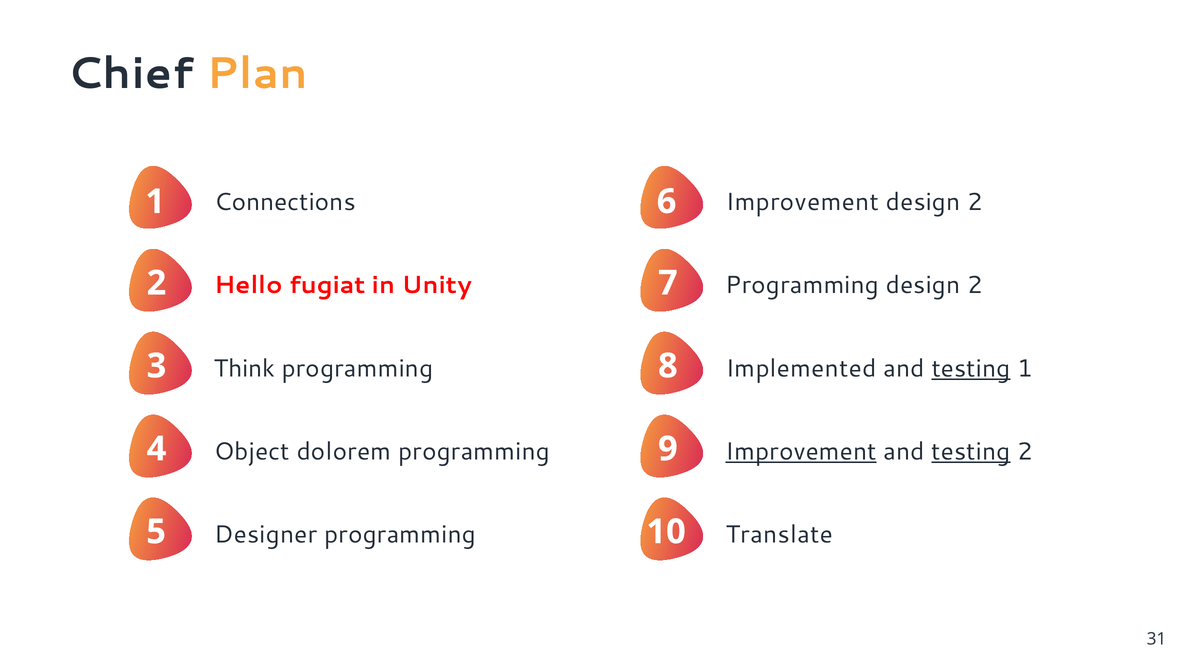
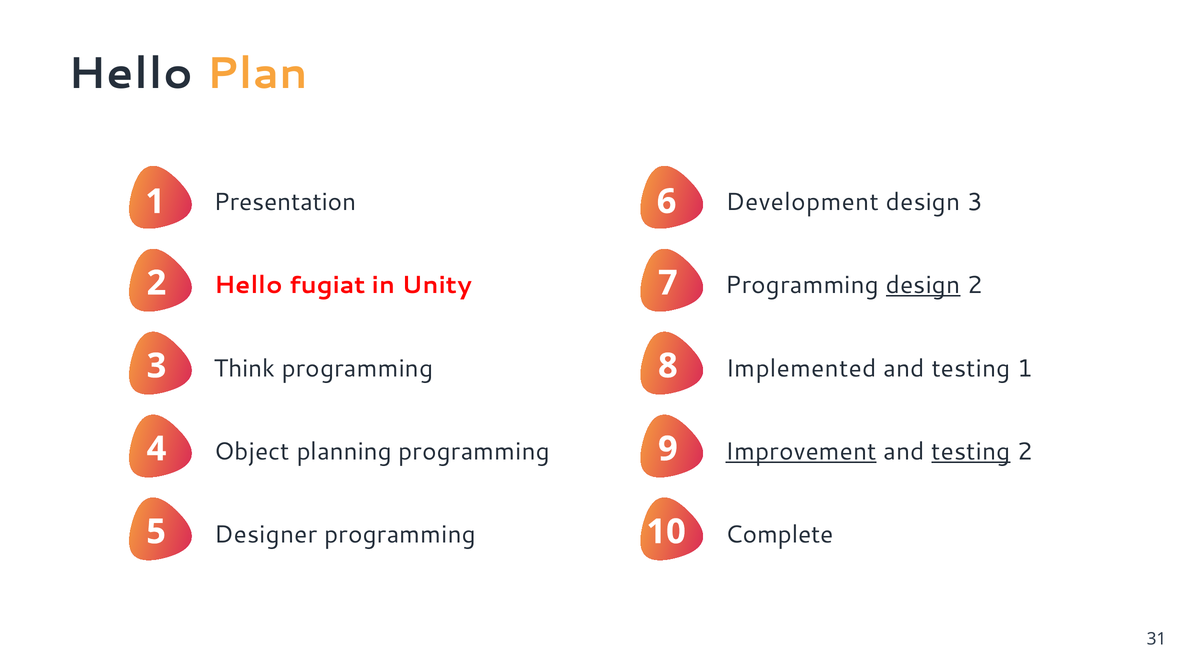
Chief at (130, 74): Chief -> Hello
6 Improvement: Improvement -> Development
2 at (975, 202): 2 -> 3
Connections: Connections -> Presentation
design at (923, 285) underline: none -> present
testing at (971, 368) underline: present -> none
dolorem: dolorem -> planning
Translate: Translate -> Complete
